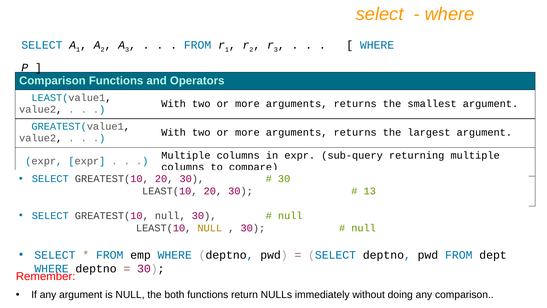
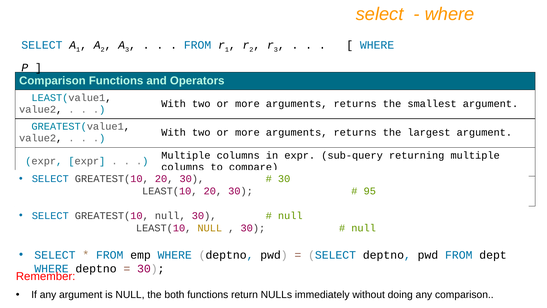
13: 13 -> 95
